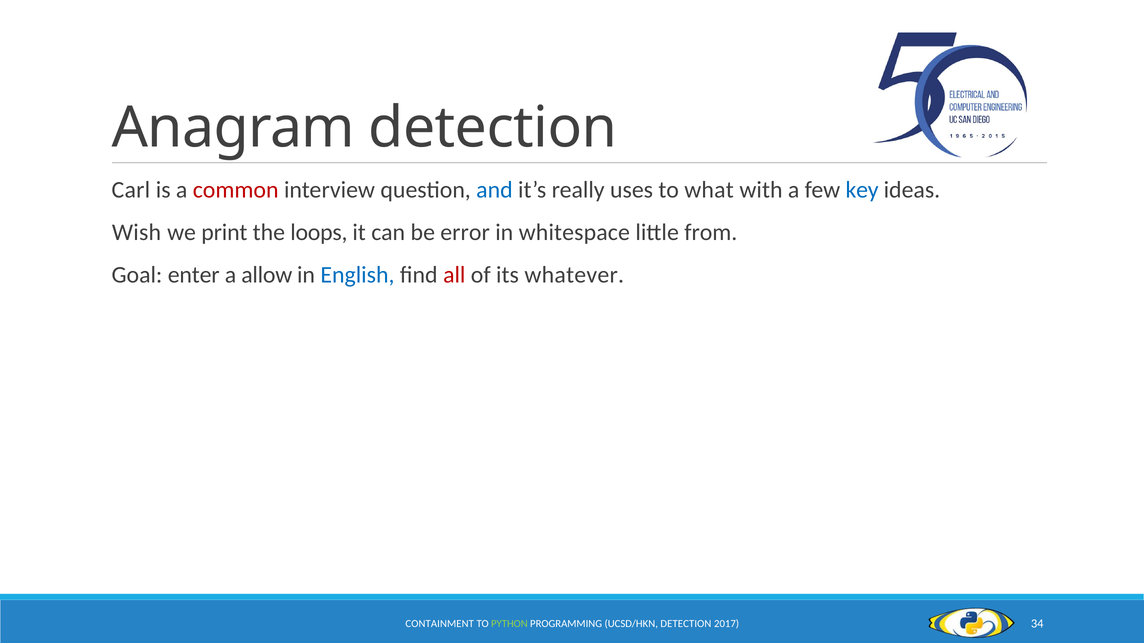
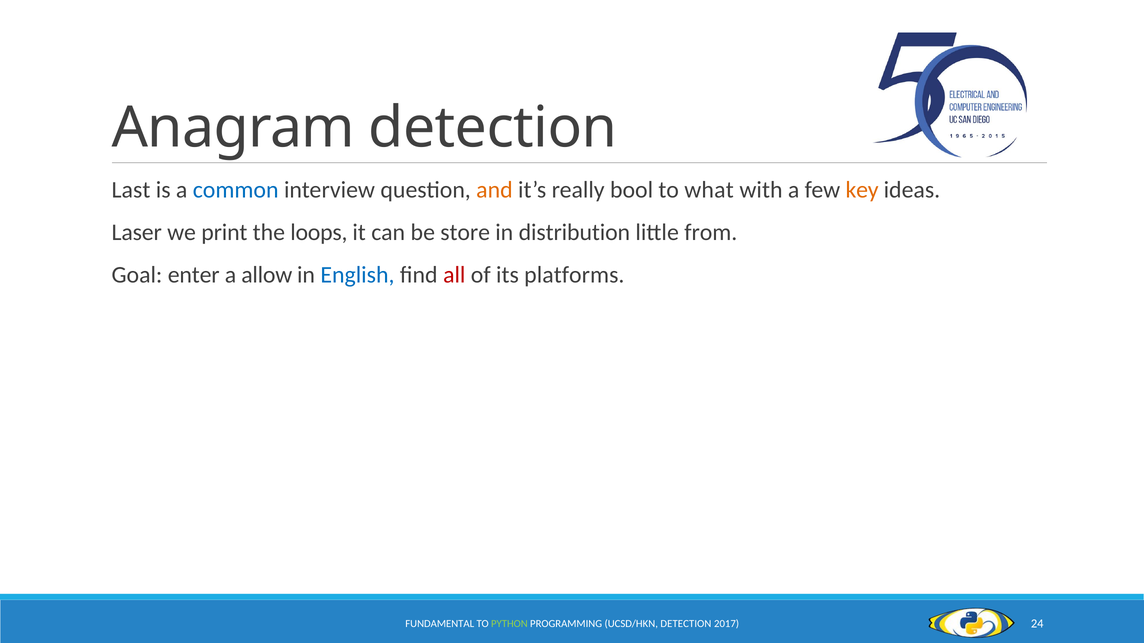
Carl: Carl -> Last
common colour: red -> blue
and colour: blue -> orange
uses: uses -> bool
key colour: blue -> orange
Wish: Wish -> Laser
error: error -> store
whitespace: whitespace -> distribution
whatever: whatever -> platforms
CONTAINMENT: CONTAINMENT -> FUNDAMENTAL
34: 34 -> 24
